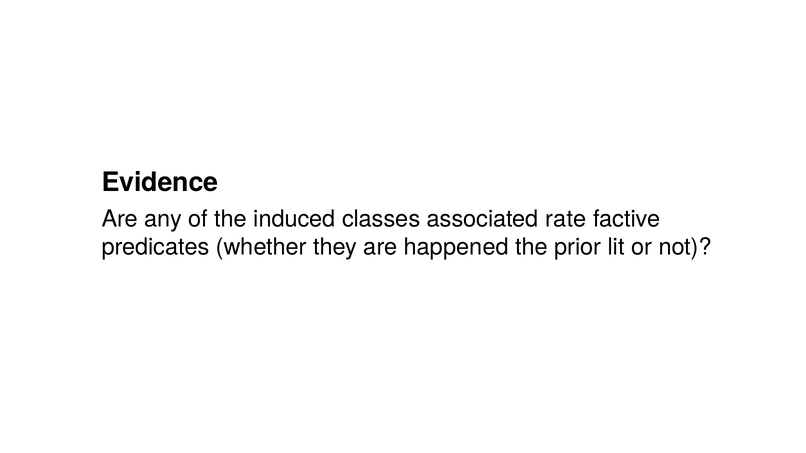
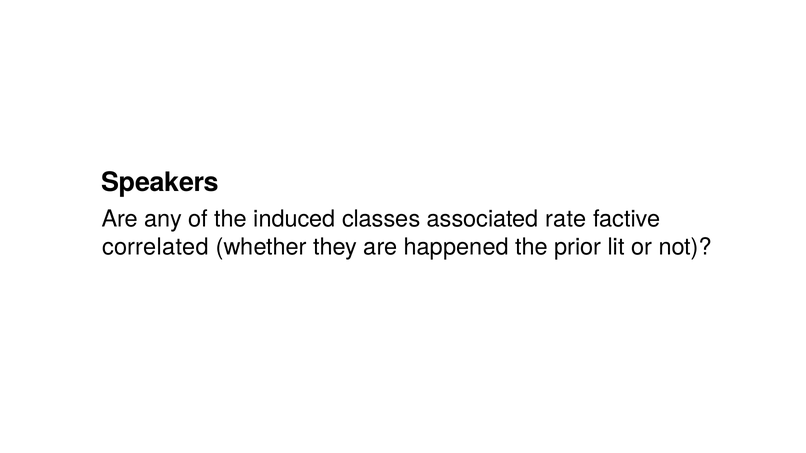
Evidence: Evidence -> Speakers
predicates: predicates -> correlated
